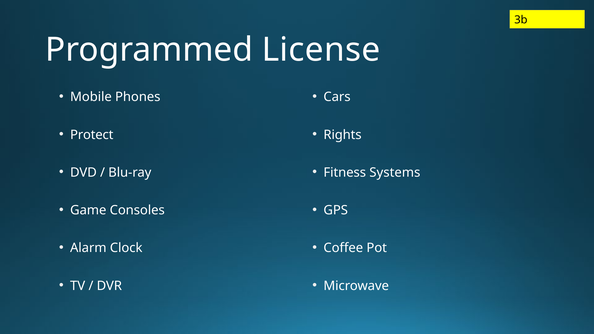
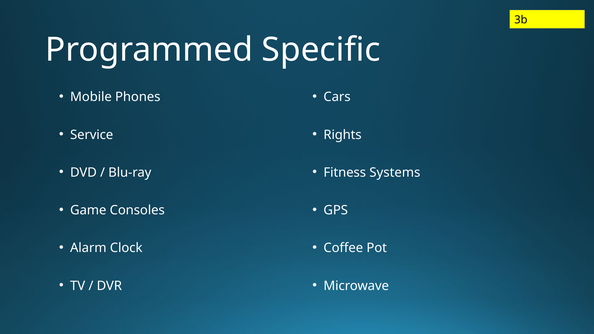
License: License -> Specific
Protect: Protect -> Service
